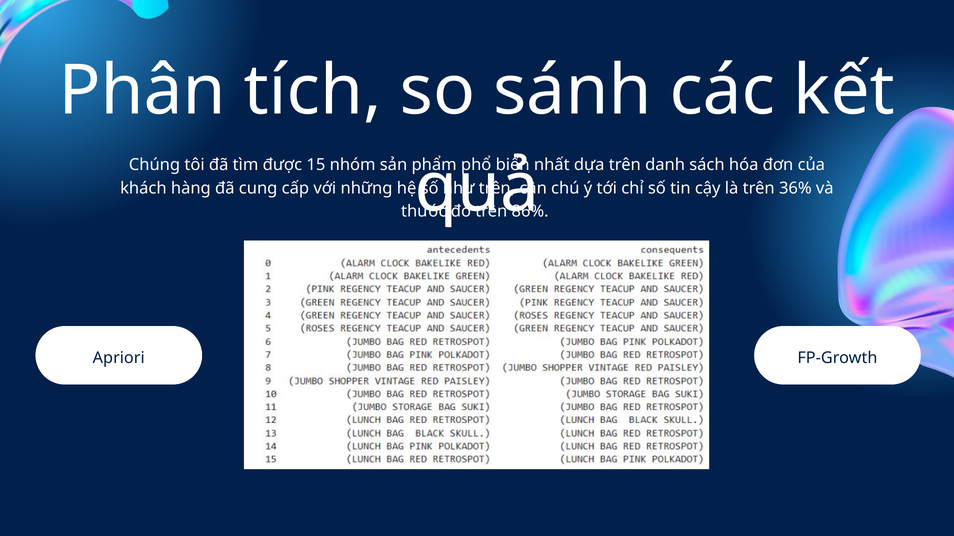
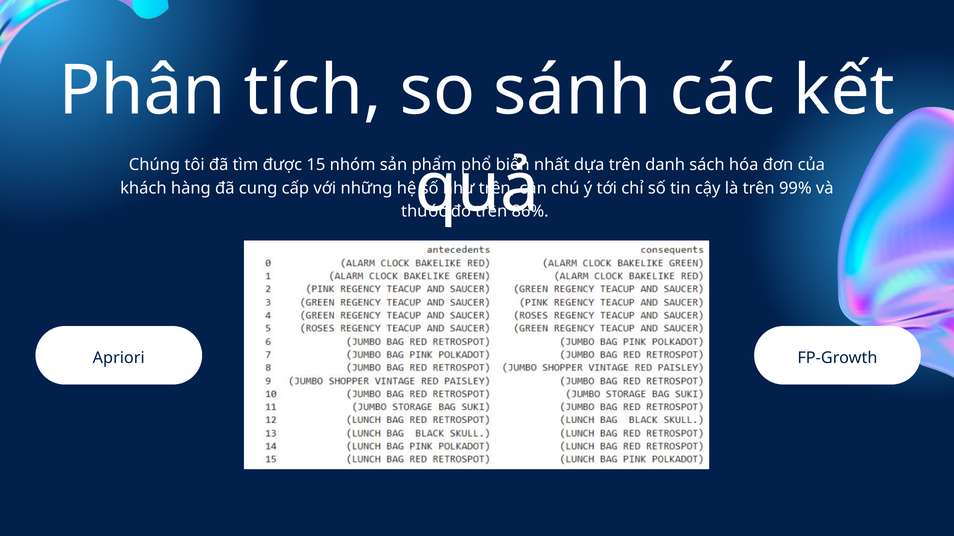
36%: 36% -> 99%
